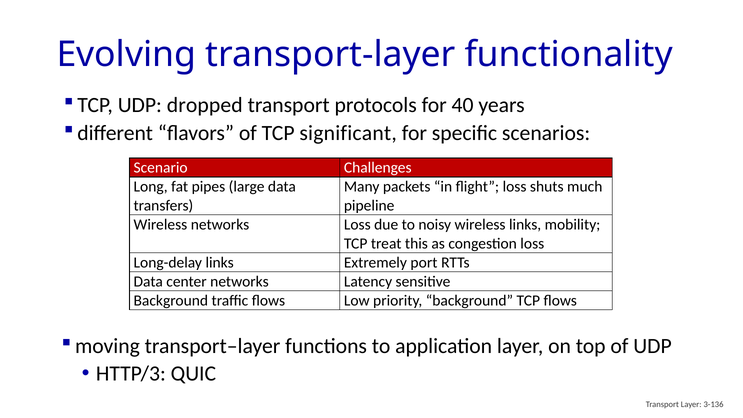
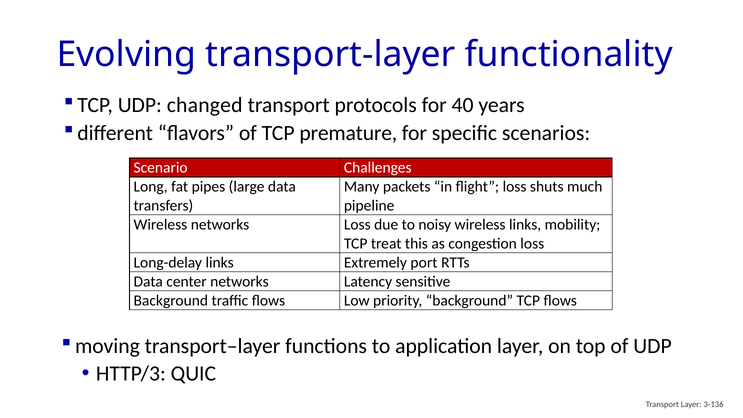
dropped: dropped -> changed
significant: significant -> premature
